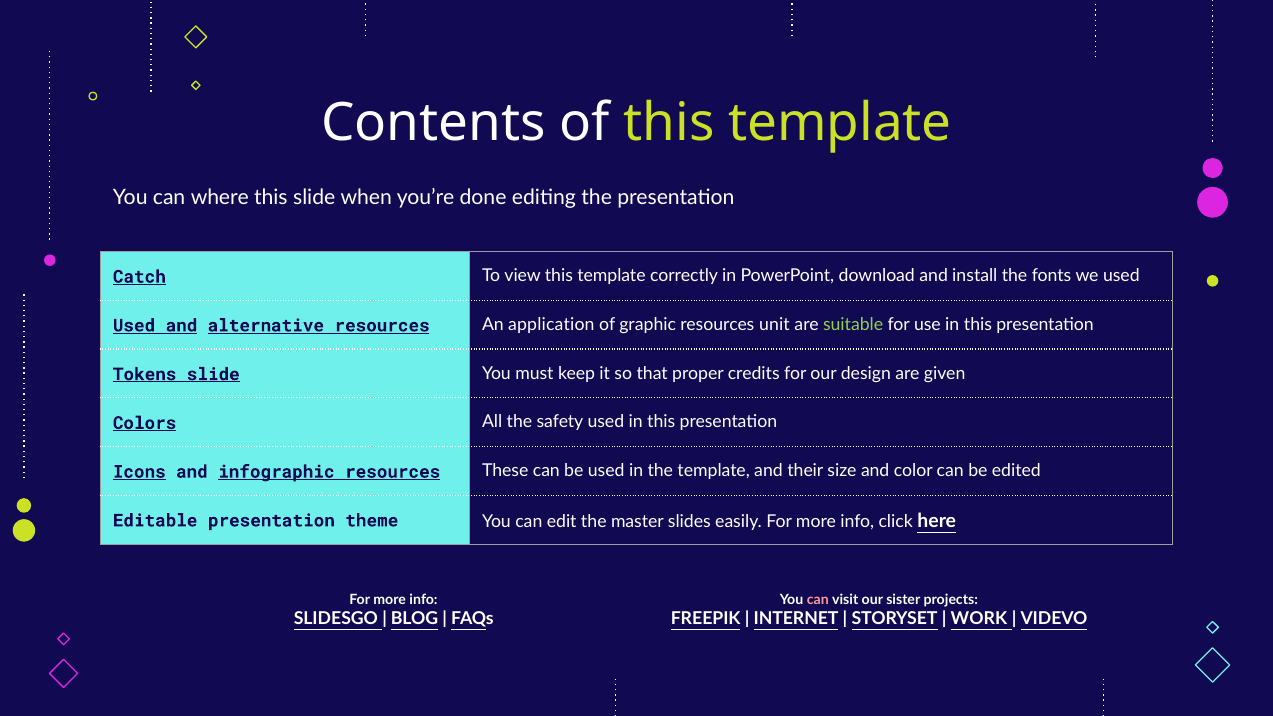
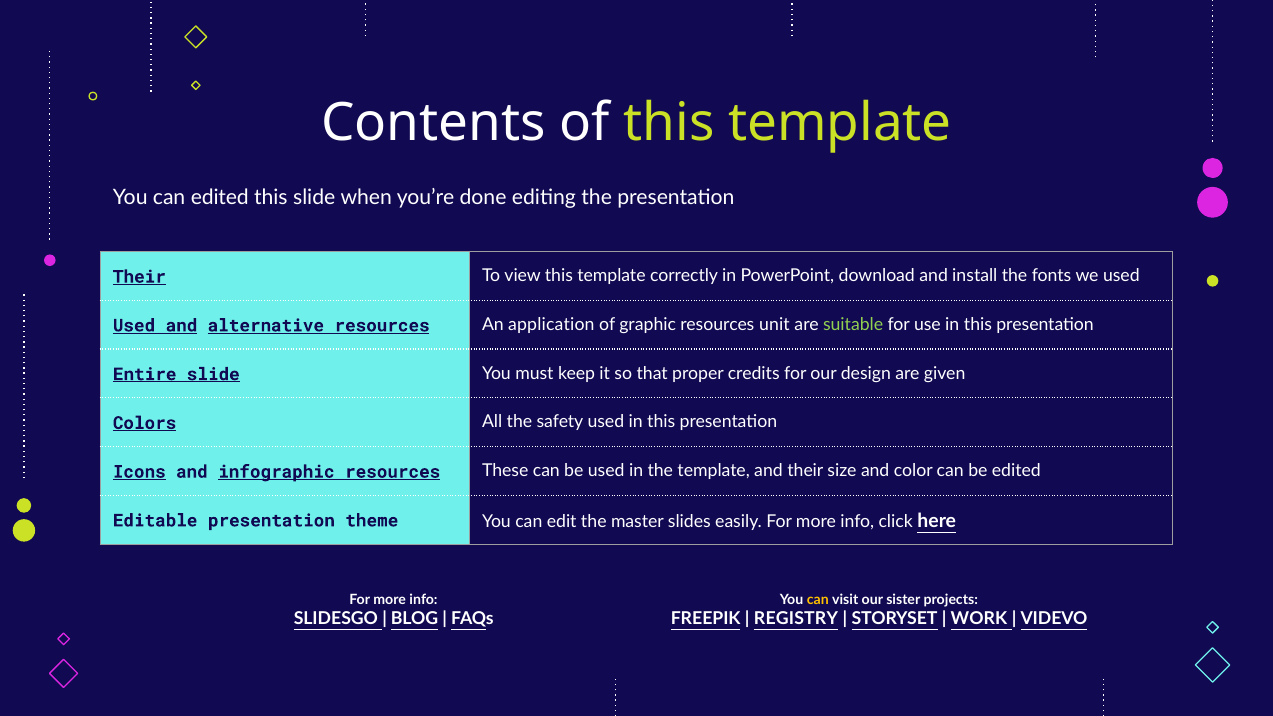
can where: where -> edited
Catch at (139, 277): Catch -> Their
Tokens: Tokens -> Entire
can at (818, 600) colour: pink -> yellow
INTERNET: INTERNET -> REGISTRY
